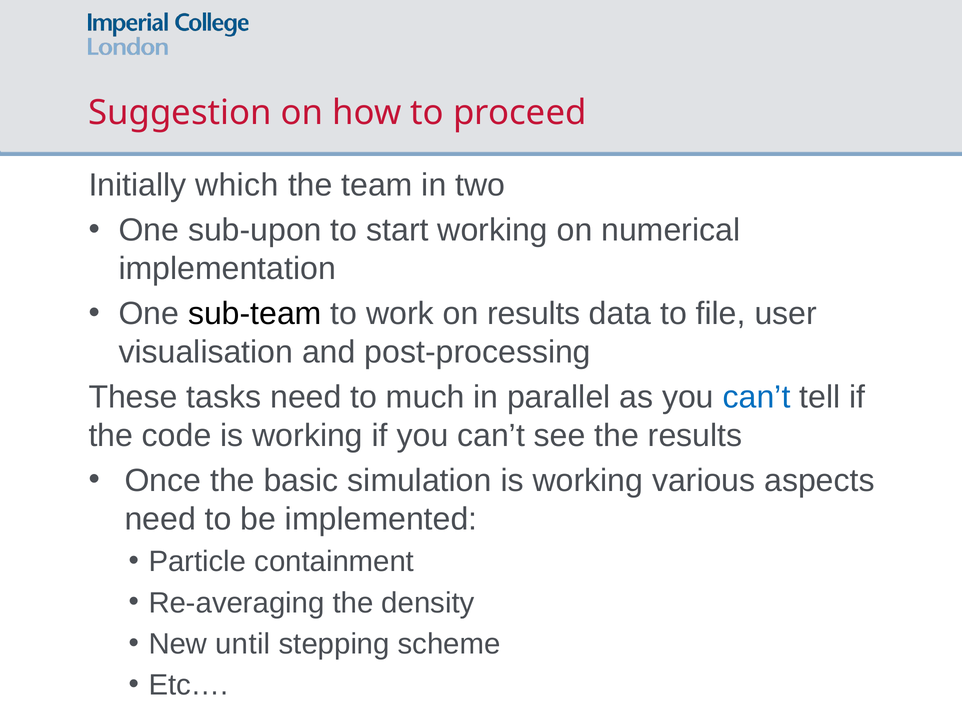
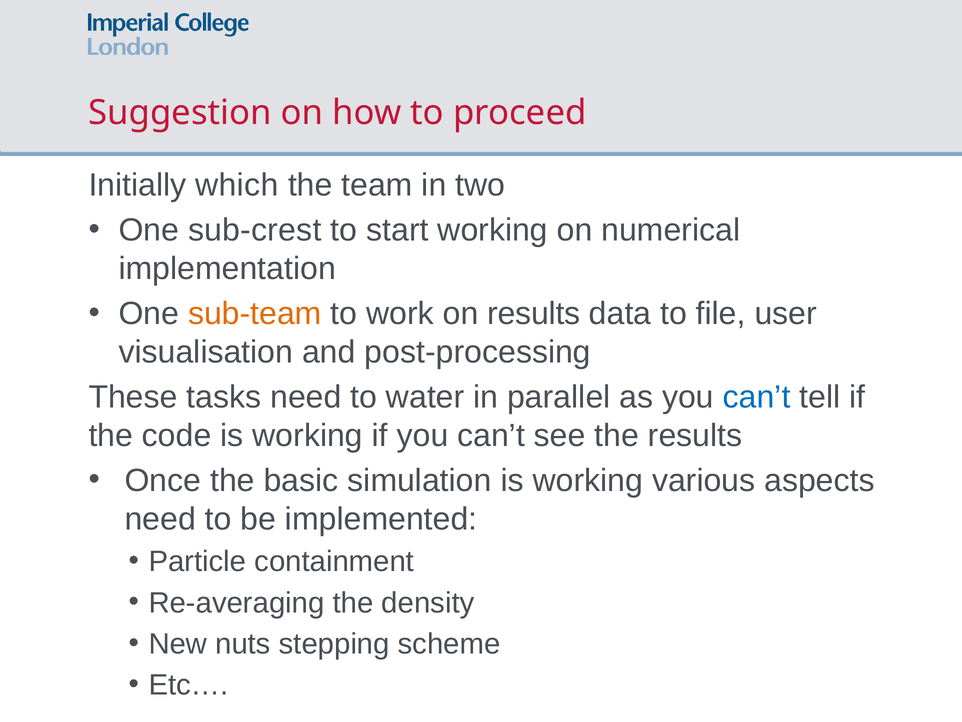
sub-upon: sub-upon -> sub-crest
sub-team colour: black -> orange
much: much -> water
until: until -> nuts
